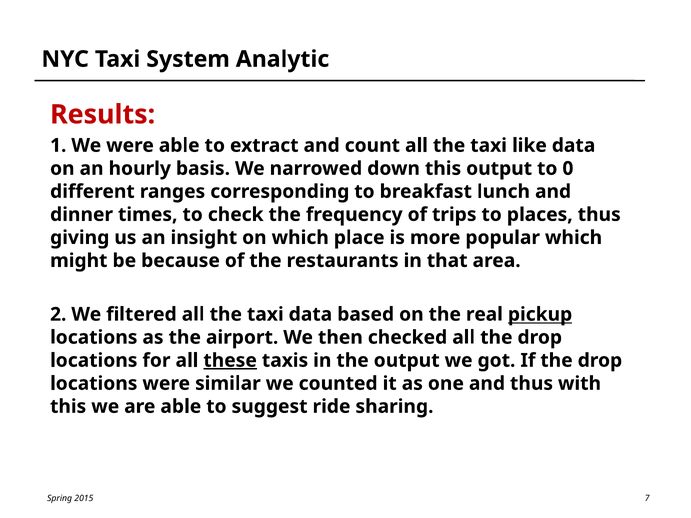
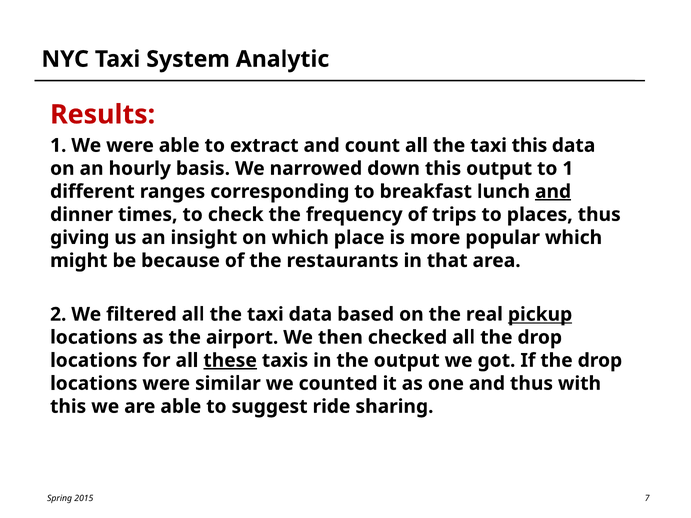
taxi like: like -> this
to 0: 0 -> 1
and at (553, 192) underline: none -> present
